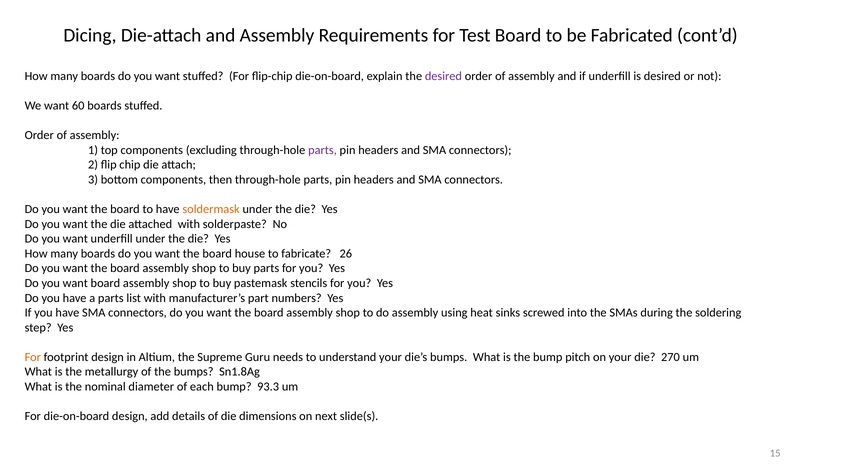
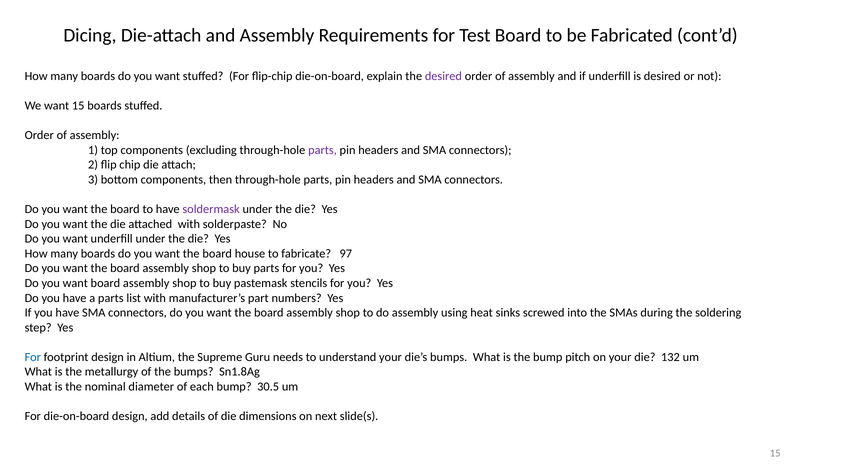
want 60: 60 -> 15
soldermask colour: orange -> purple
26: 26 -> 97
For at (33, 357) colour: orange -> blue
270: 270 -> 132
93.3: 93.3 -> 30.5
